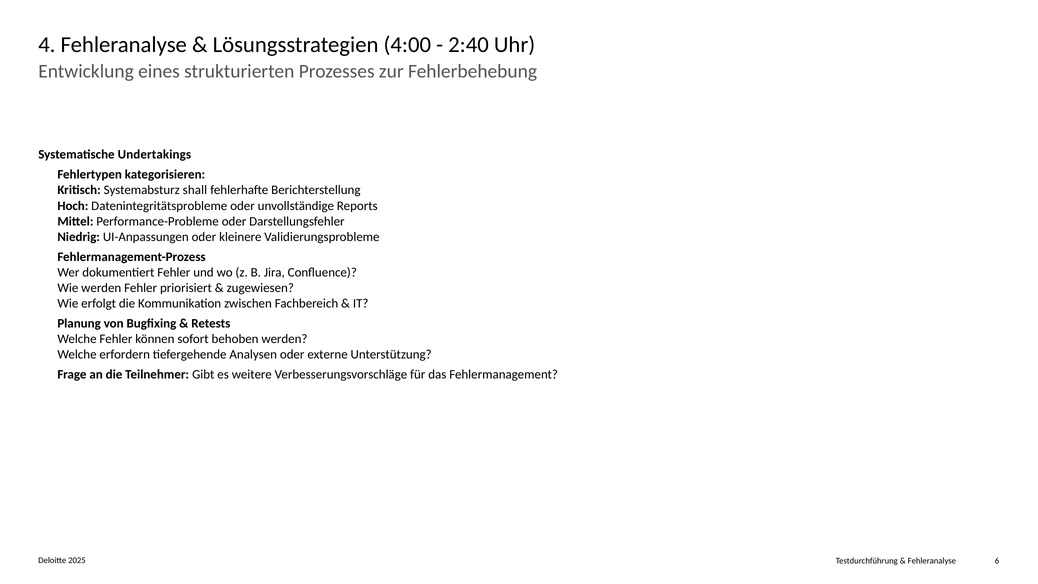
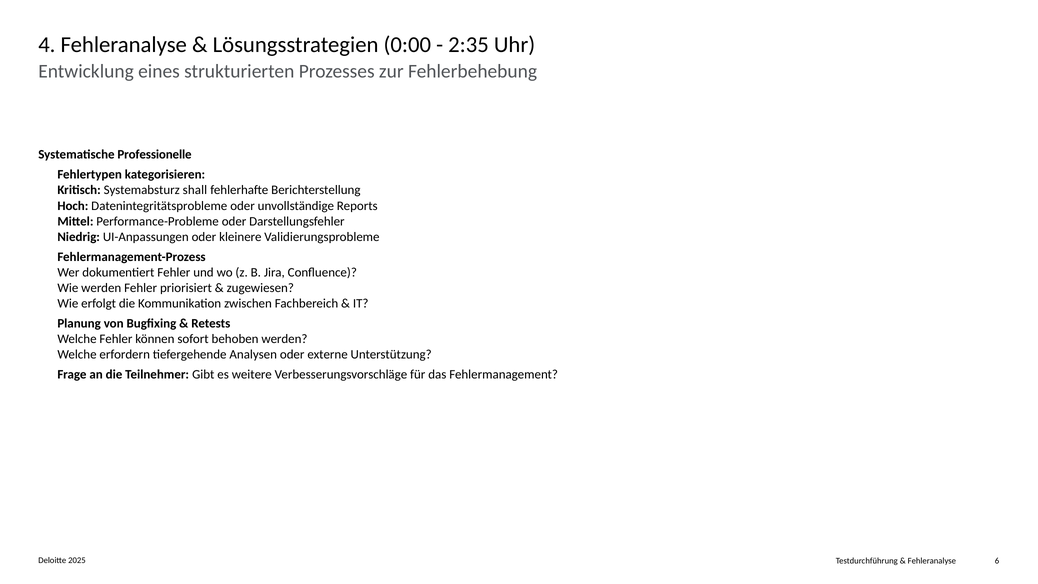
4:00: 4:00 -> 0:00
2:40: 2:40 -> 2:35
Undertakings: Undertakings -> Professionelle
